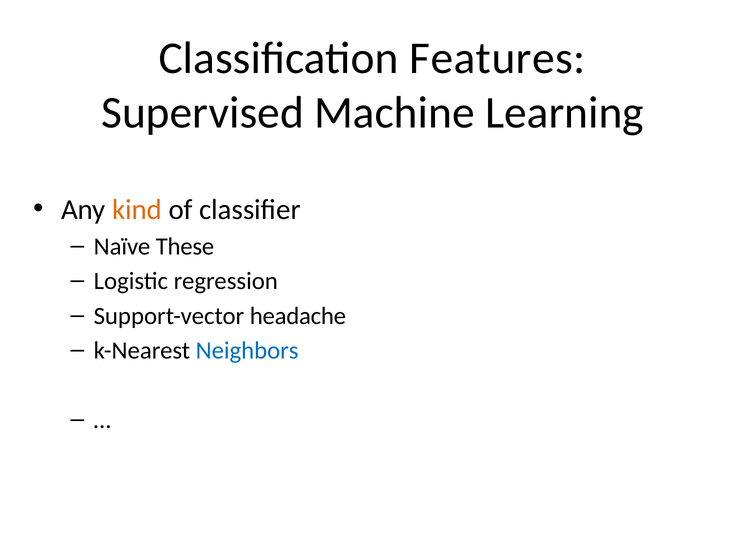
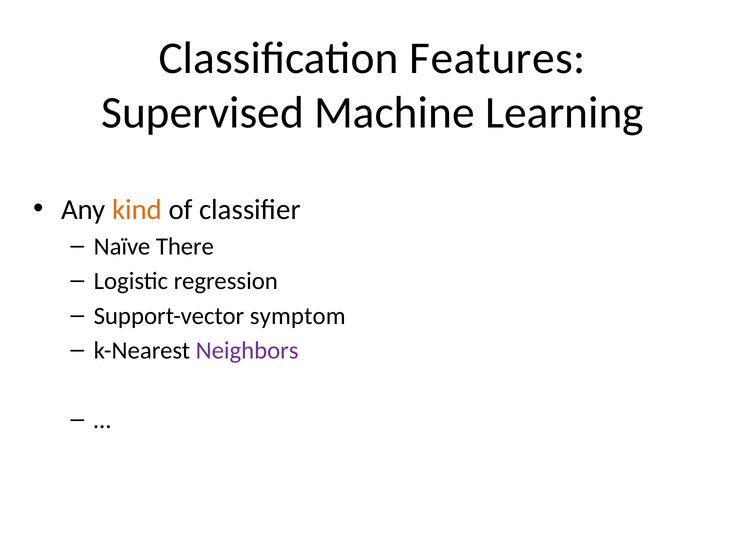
These: These -> There
headache: headache -> symptom
Neighbors colour: blue -> purple
